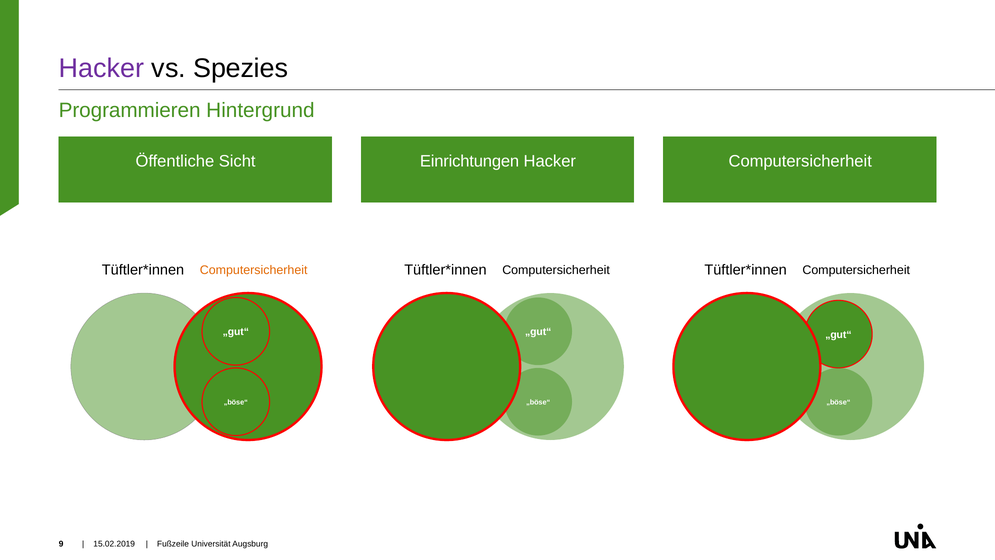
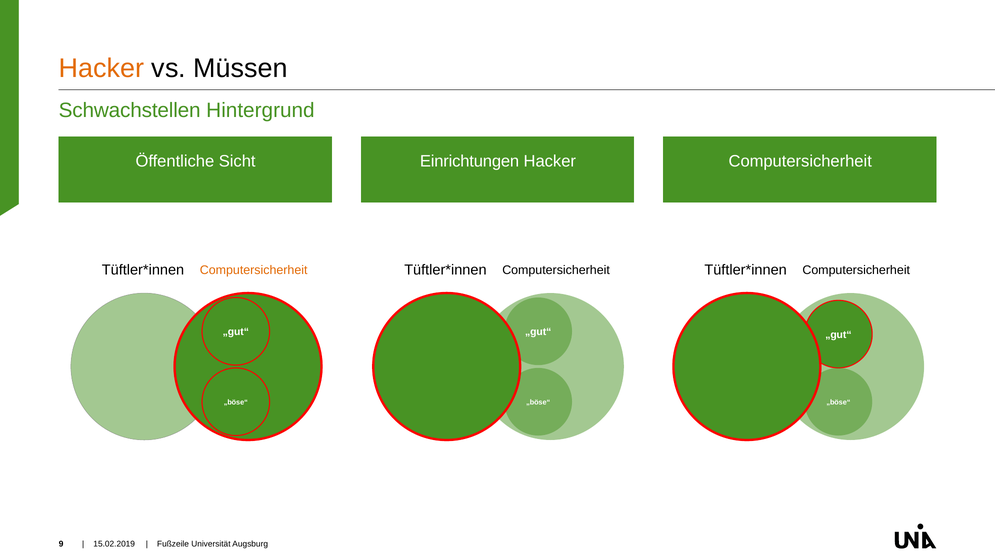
Hacker at (101, 68) colour: purple -> orange
Spezies: Spezies -> Müssen
Programmieren: Programmieren -> Schwachstellen
